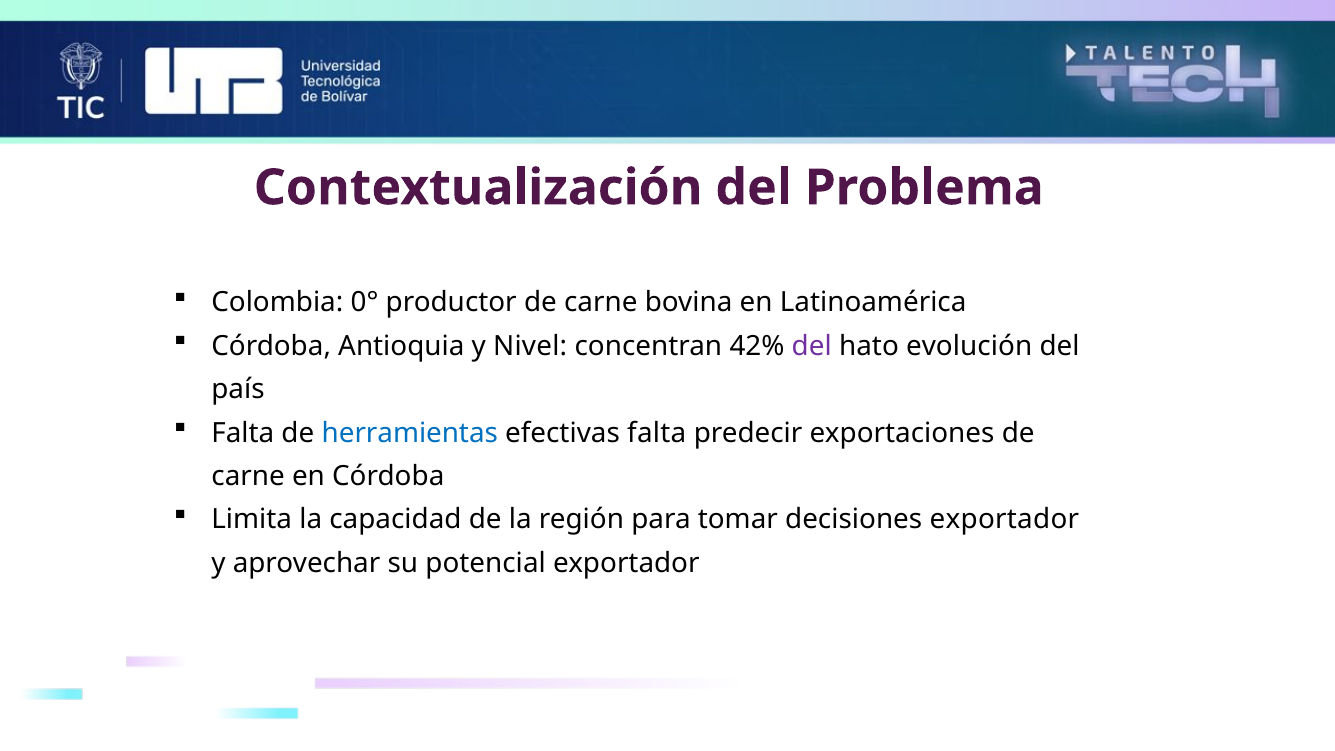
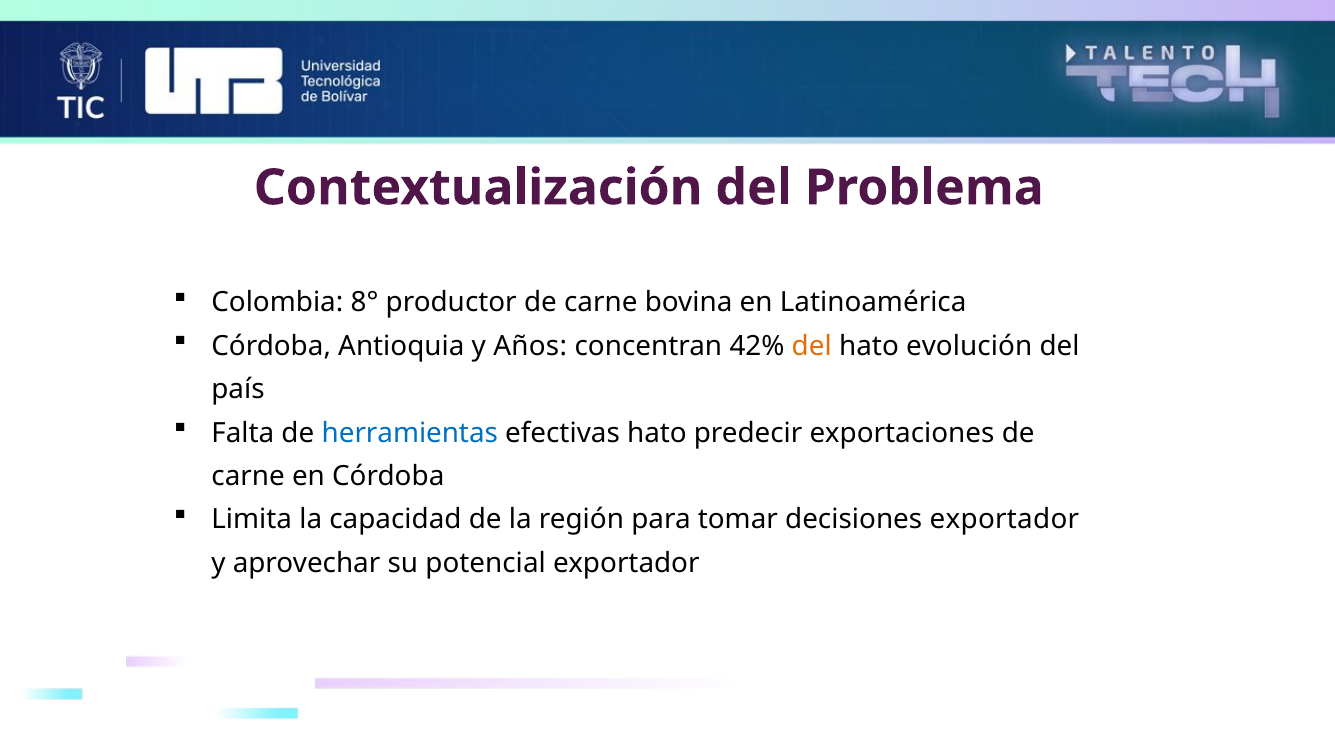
0°: 0° -> 8°
Nivel: Nivel -> Años
del at (812, 346) colour: purple -> orange
efectivas falta: falta -> hato
